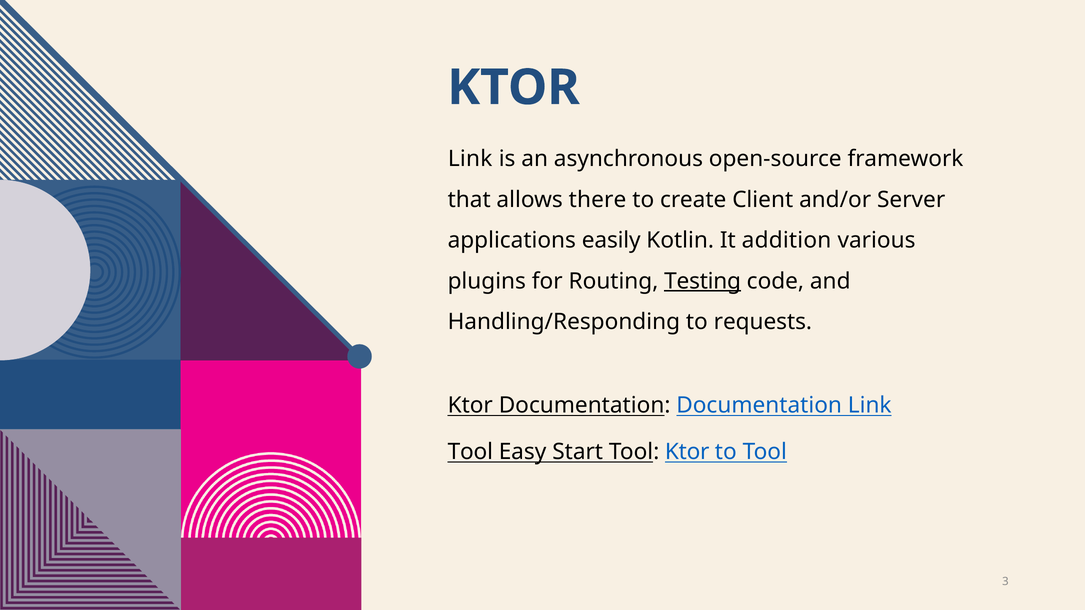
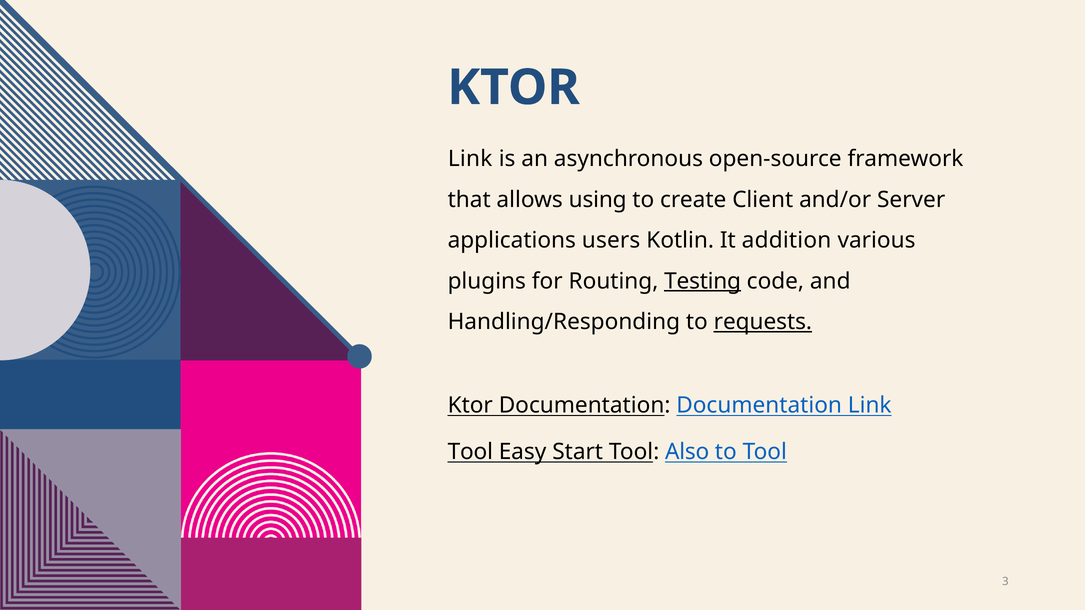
there: there -> using
easily: easily -> users
requests underline: none -> present
Tool Ktor: Ktor -> Also
